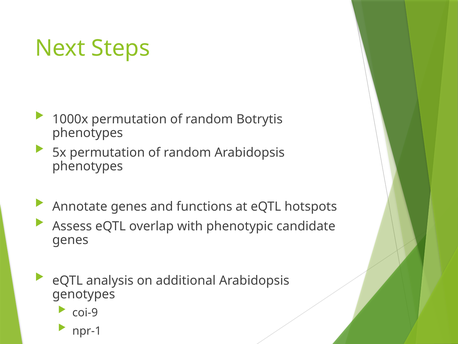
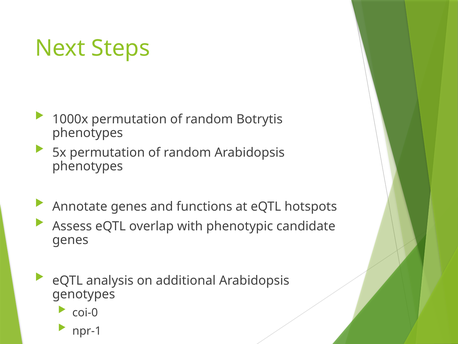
coi-9: coi-9 -> coi-0
